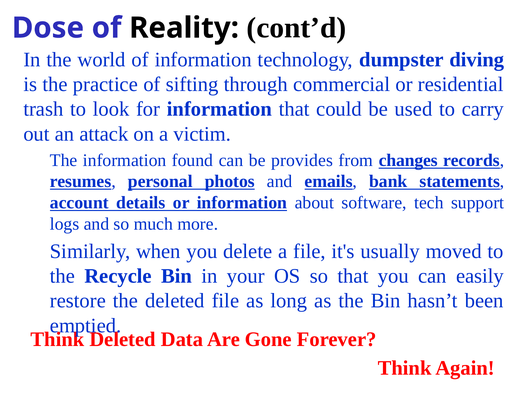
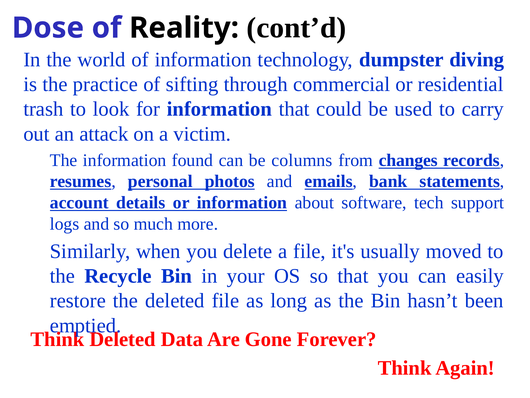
provides: provides -> columns
